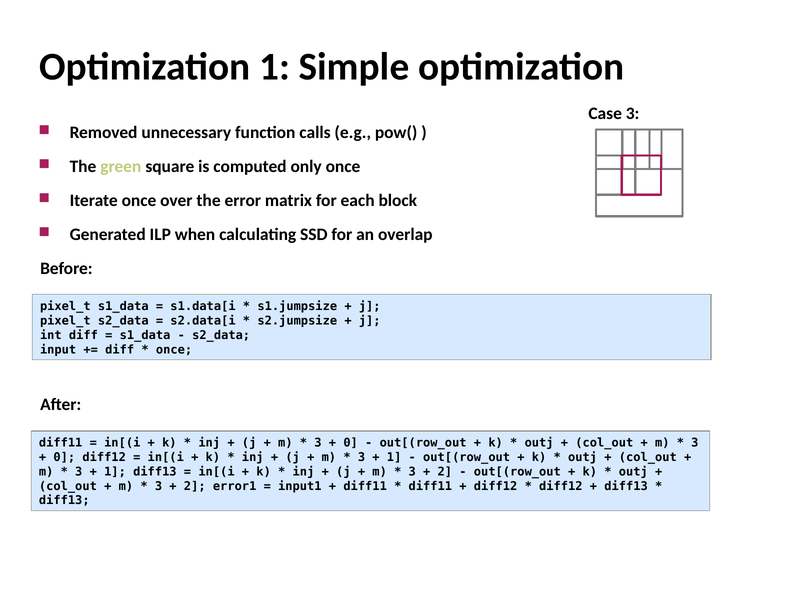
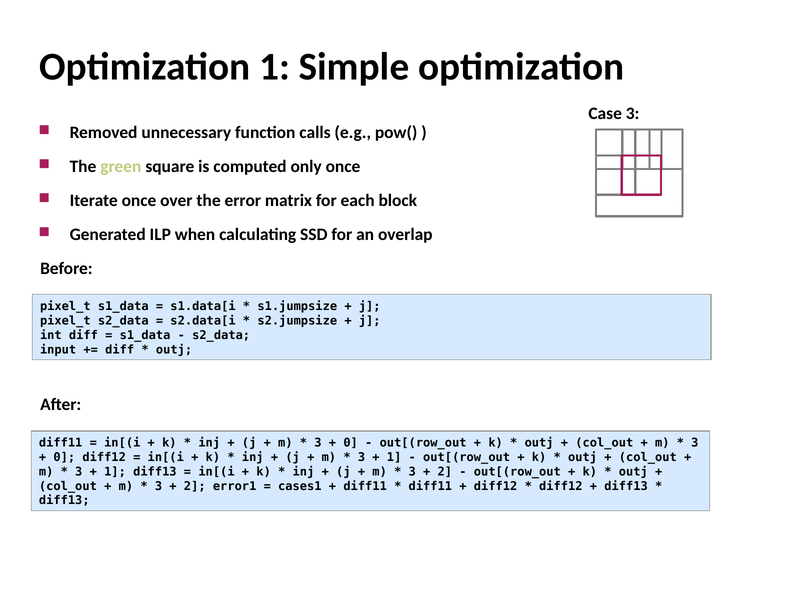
once at (174, 350): once -> outj
input1: input1 -> cases1
